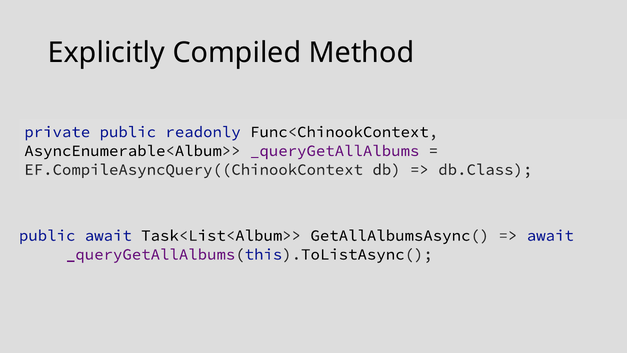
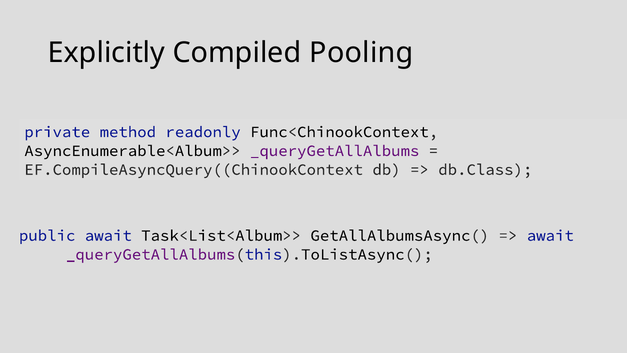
Method: Method -> Pooling
private public: public -> method
